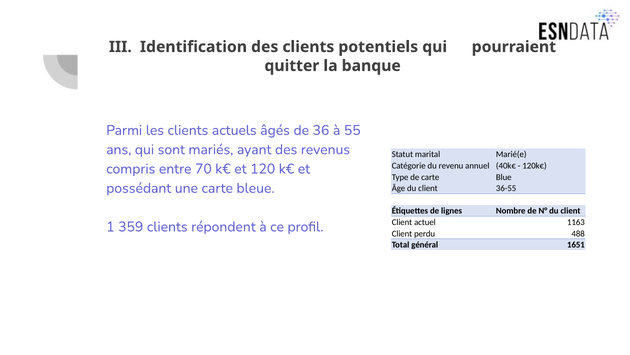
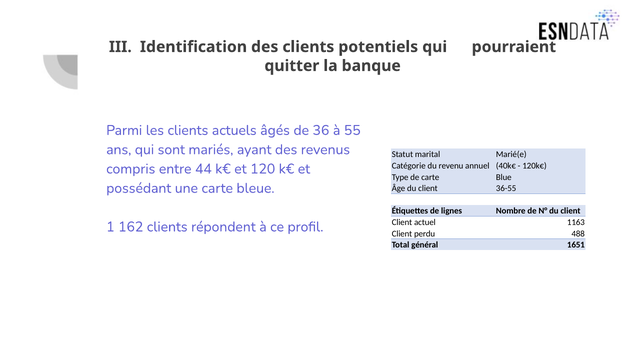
70: 70 -> 44
359: 359 -> 162
